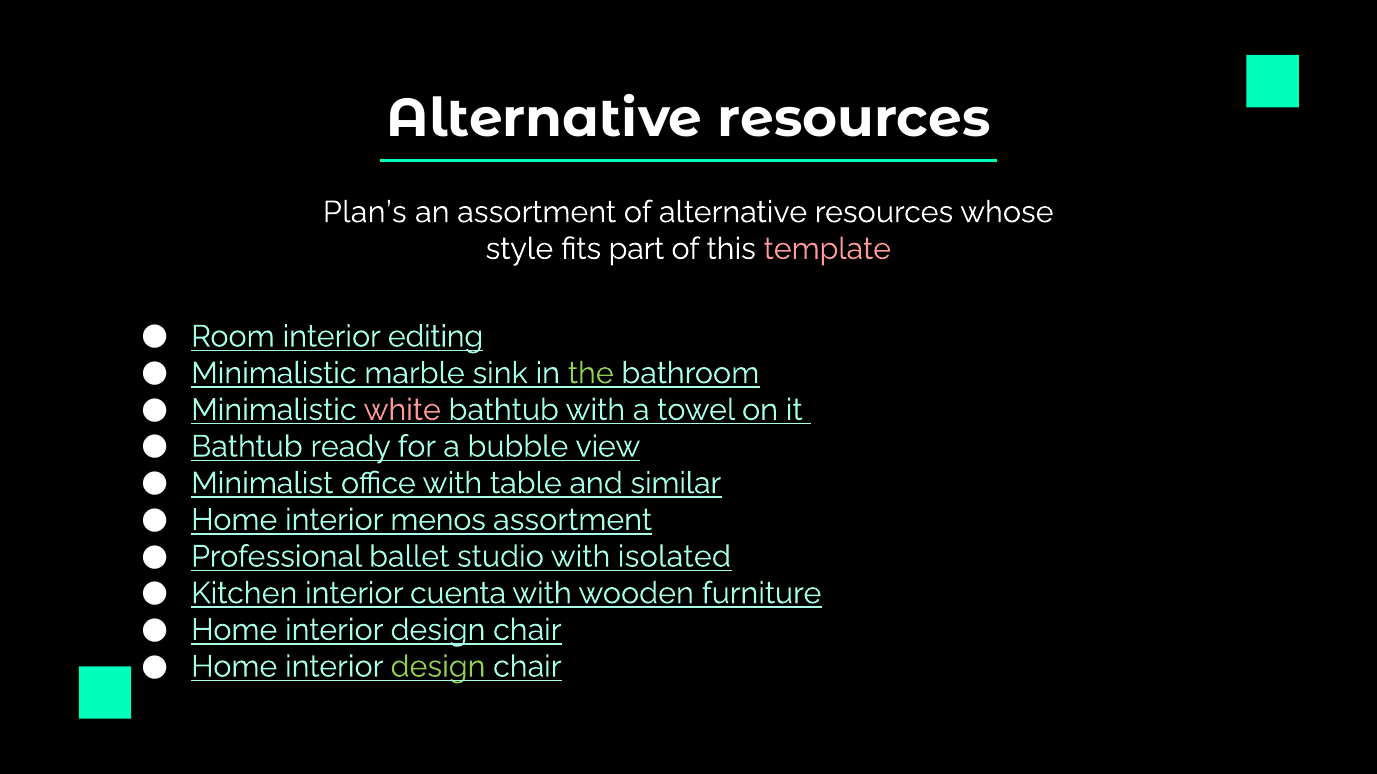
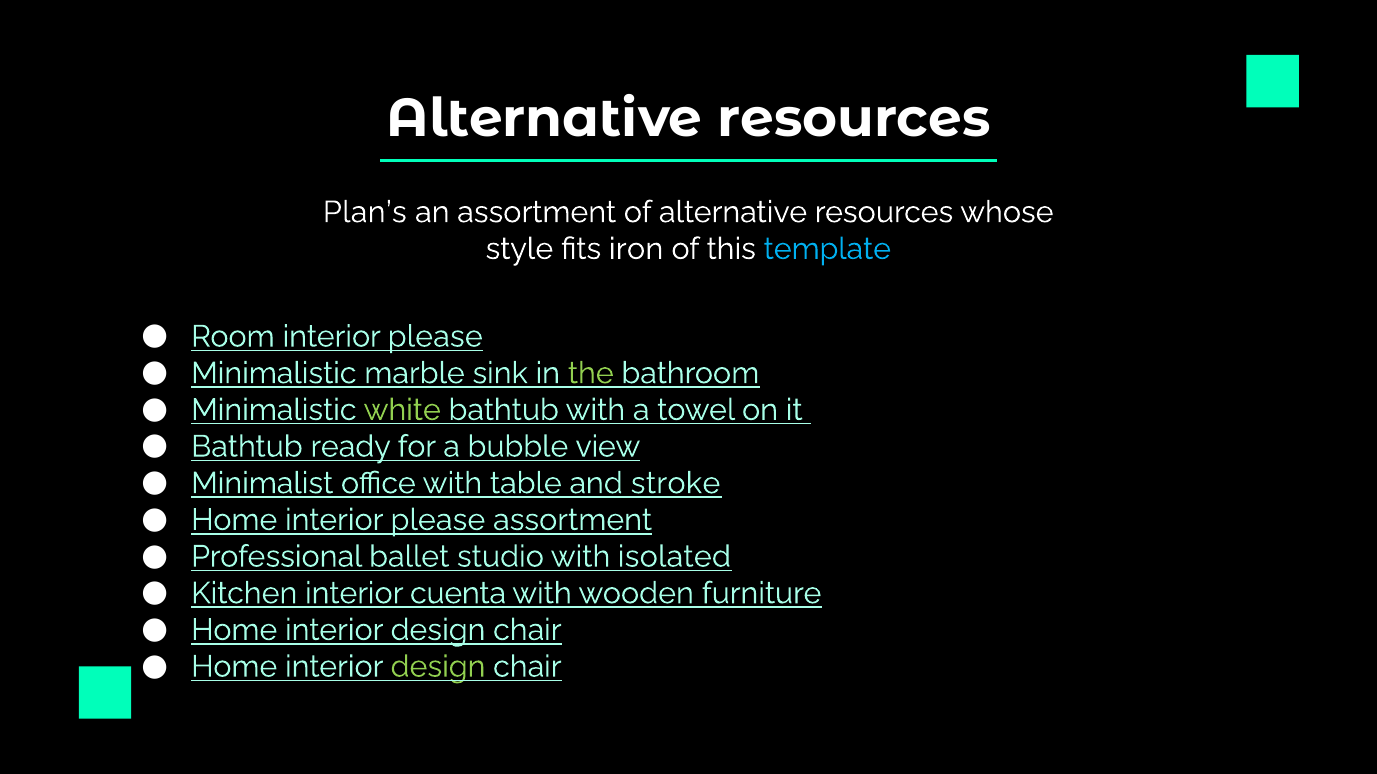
part: part -> iron
template colour: pink -> light blue
Room interior editing: editing -> please
white colour: pink -> light green
similar: similar -> stroke
Home interior menos: menos -> please
